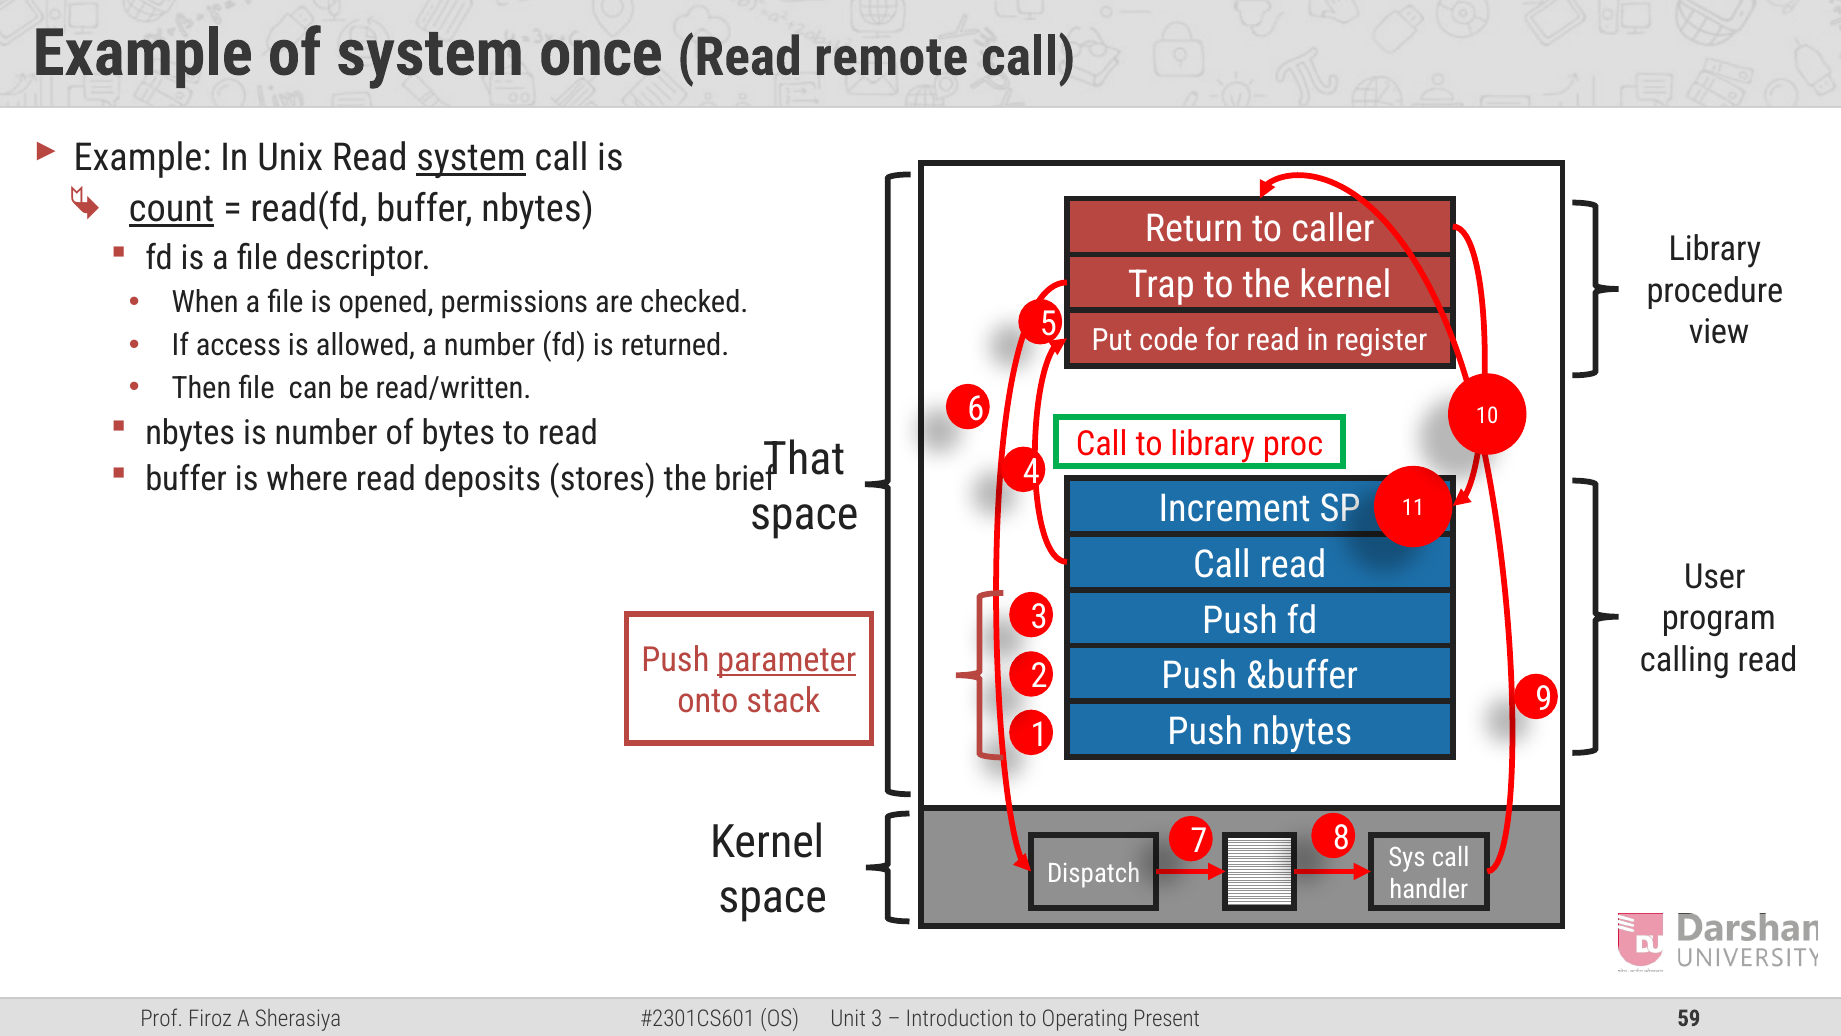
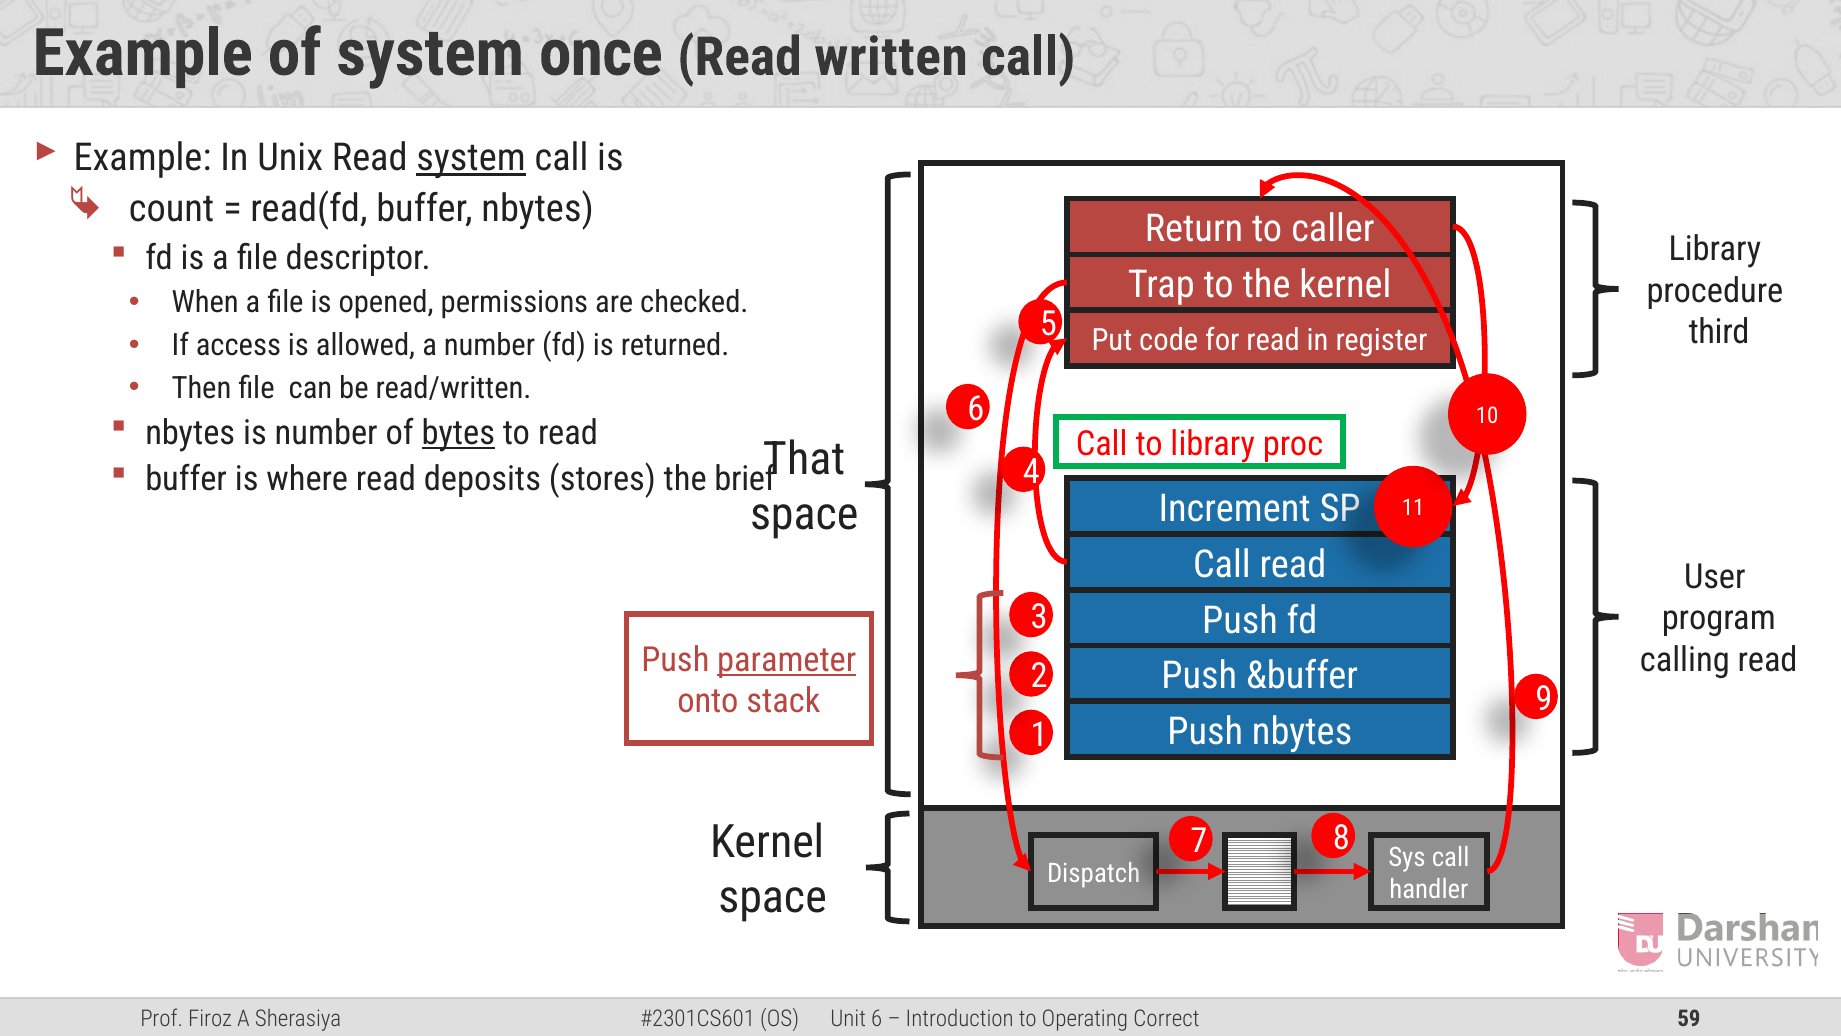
remote: remote -> written
count underline: present -> none
view: view -> third
bytes underline: none -> present
3 at (877, 1018): 3 -> 6
Present: Present -> Correct
